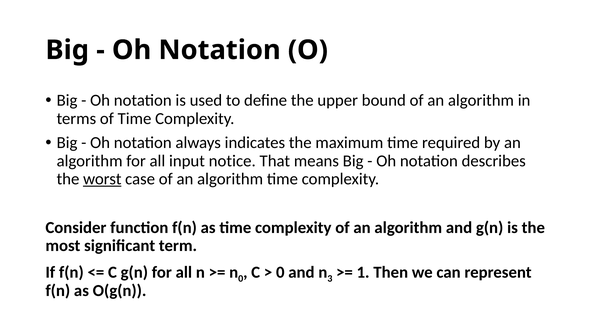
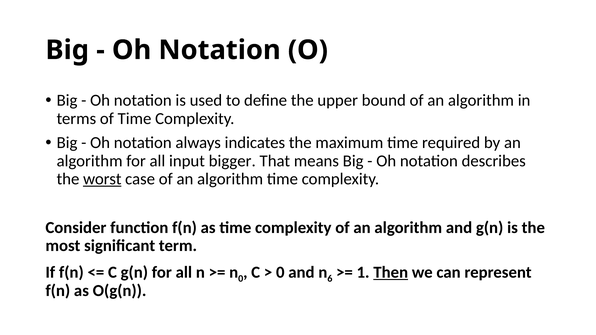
notice: notice -> bigger
3: 3 -> 6
Then underline: none -> present
